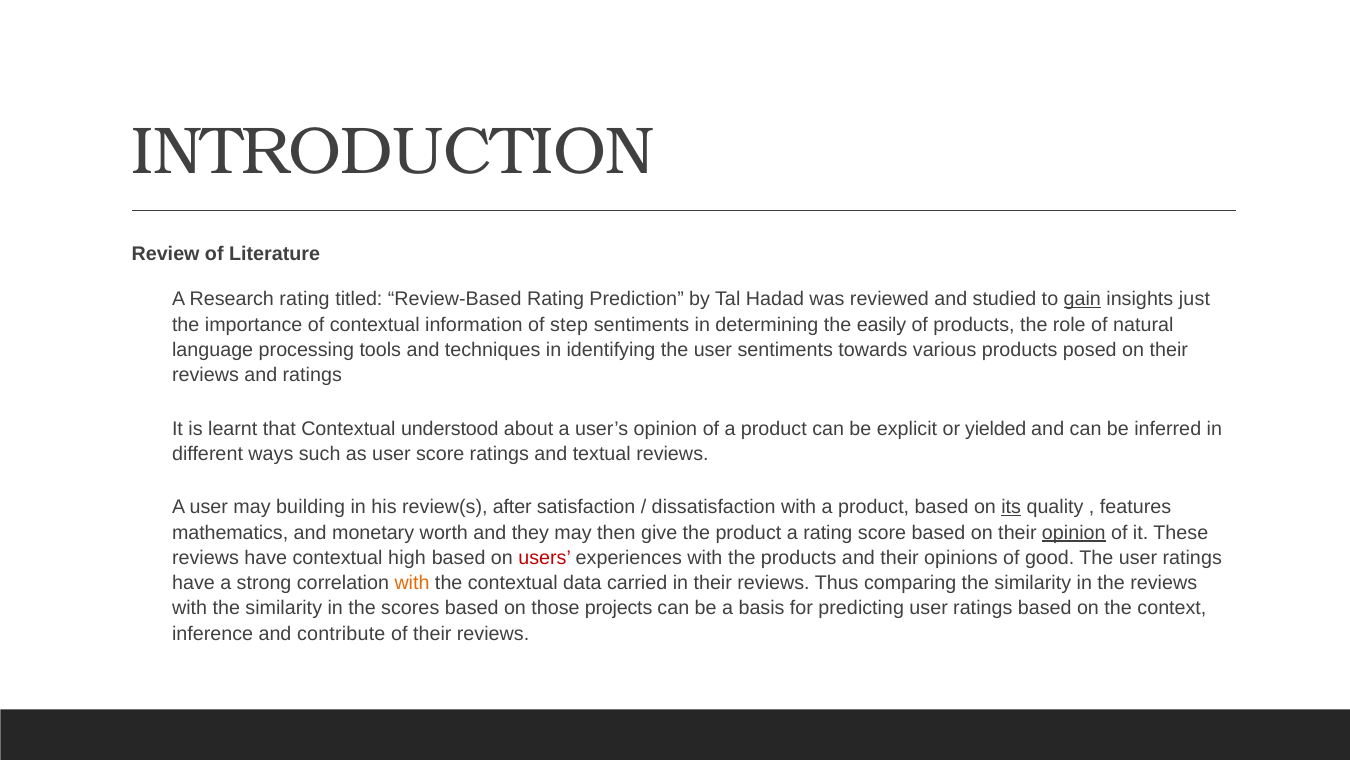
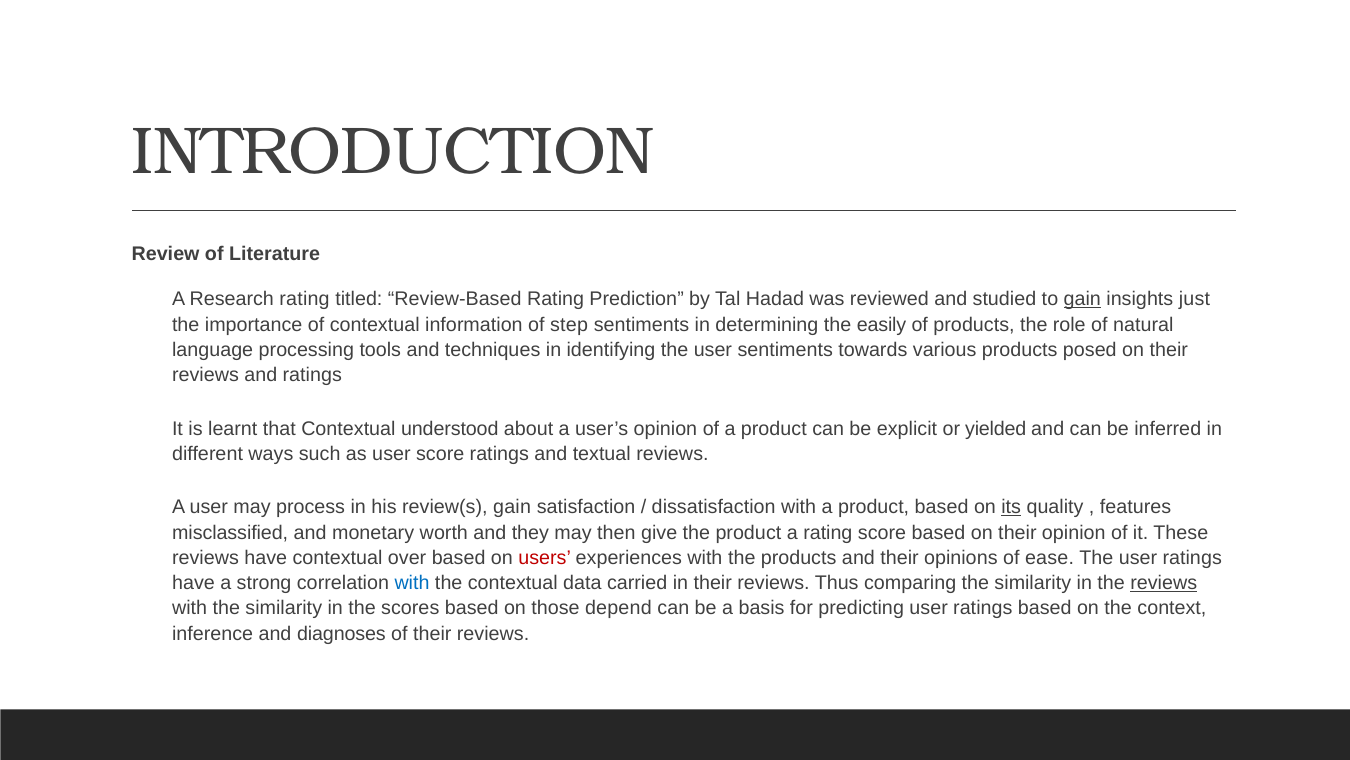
building: building -> process
review(s after: after -> gain
mathematics: mathematics -> misclassified
opinion at (1074, 532) underline: present -> none
high: high -> over
good: good -> ease
with at (412, 583) colour: orange -> blue
reviews at (1164, 583) underline: none -> present
projects: projects -> depend
contribute: contribute -> diagnoses
